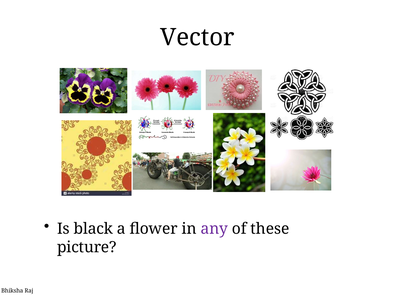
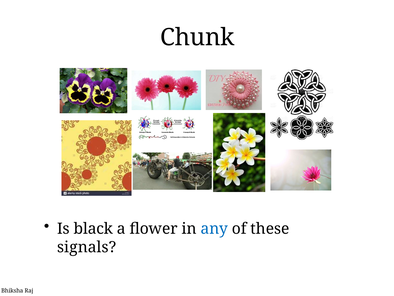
Vector: Vector -> Chunk
any colour: purple -> blue
picture: picture -> signals
